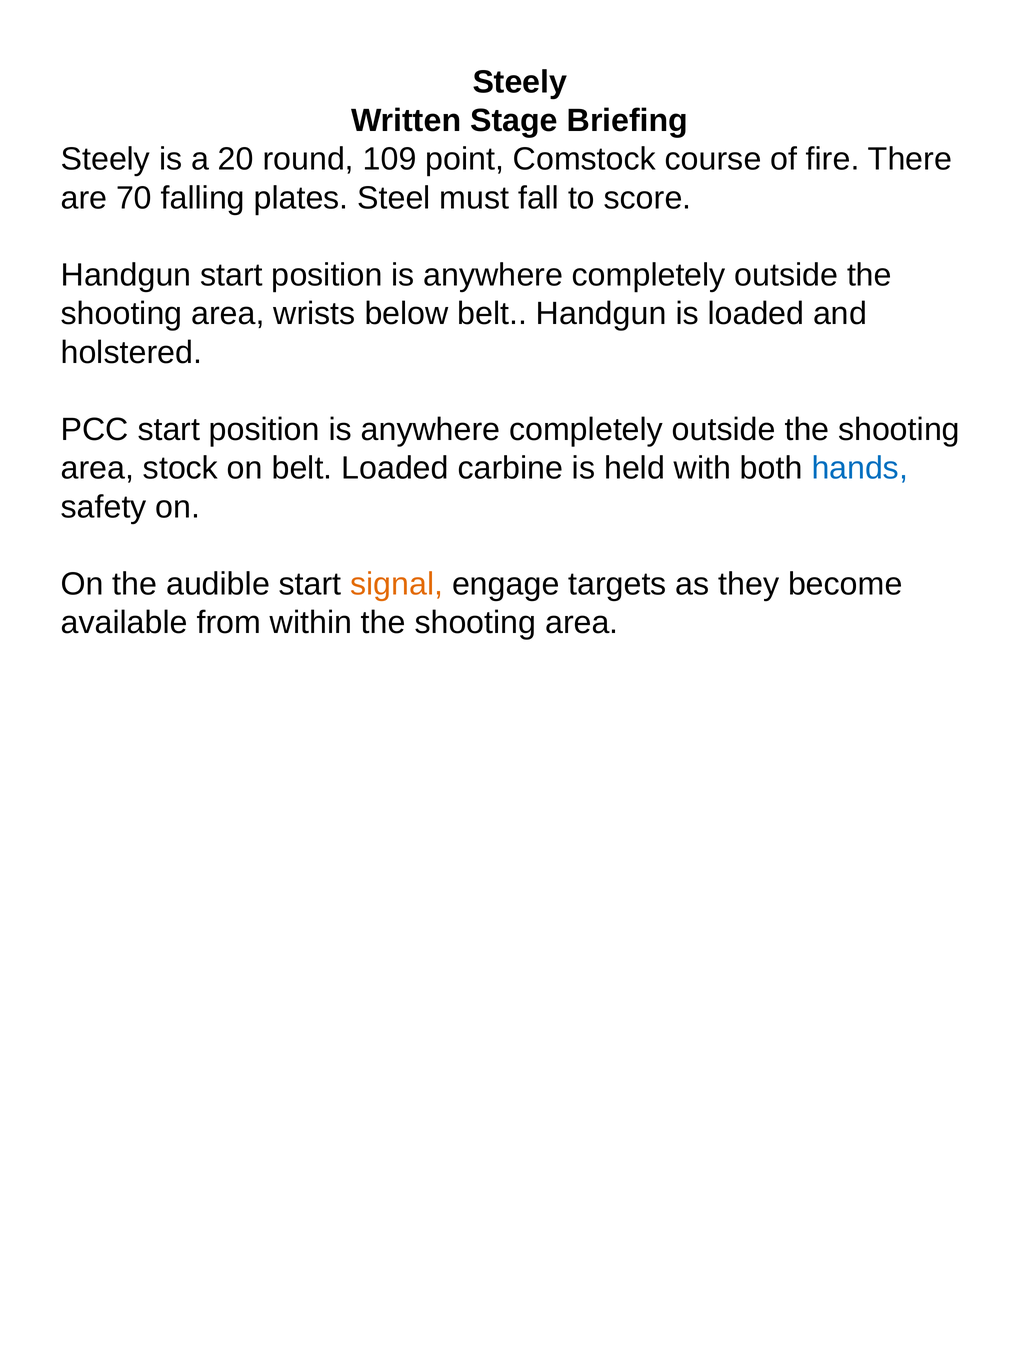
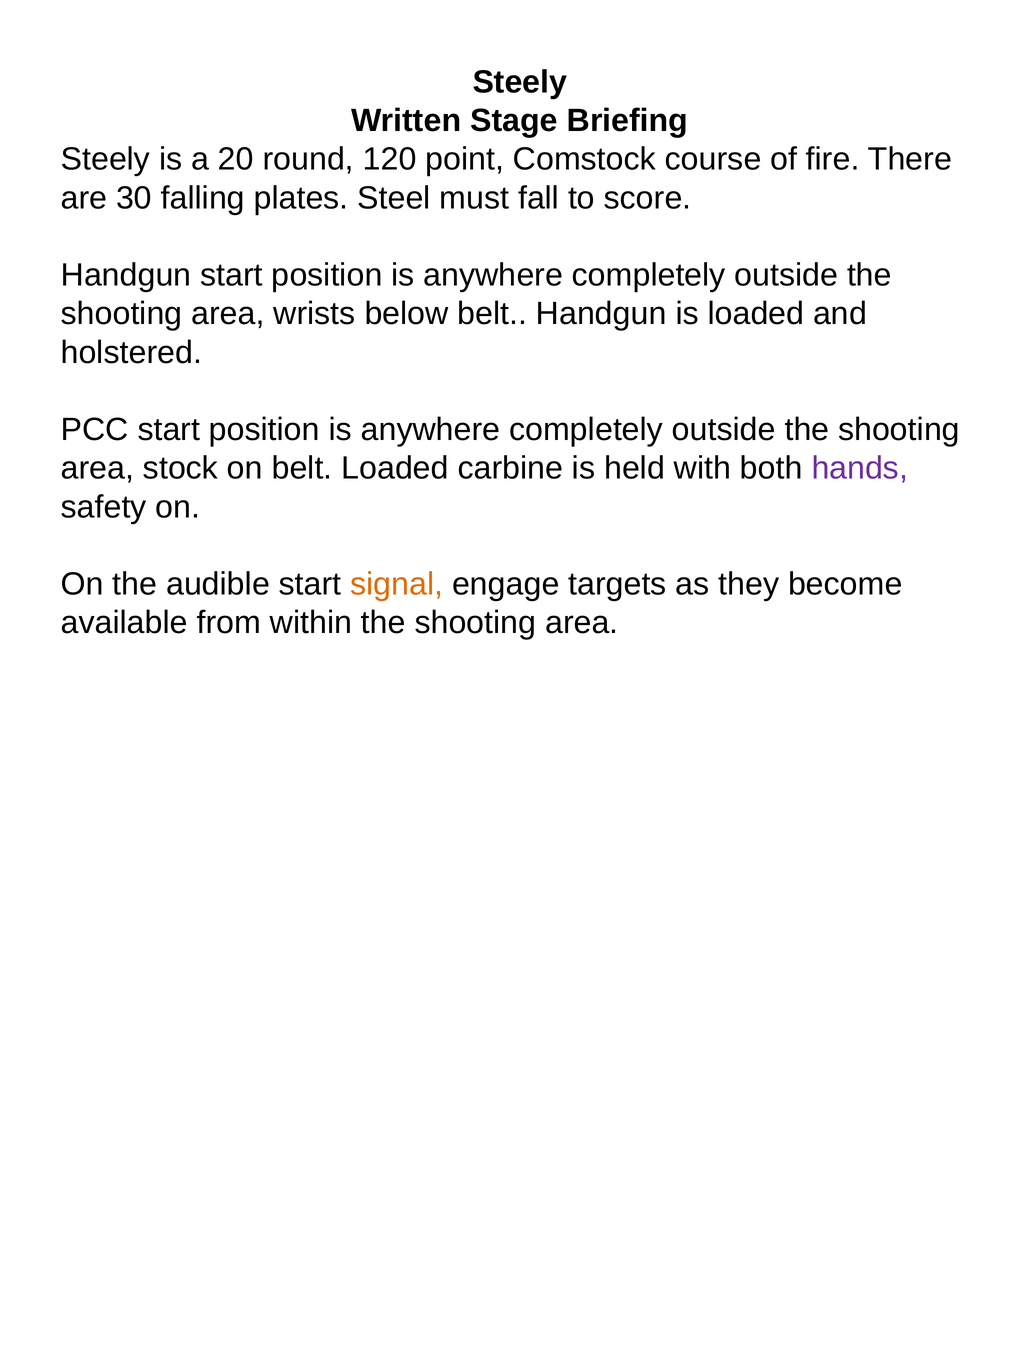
109: 109 -> 120
70: 70 -> 30
hands colour: blue -> purple
